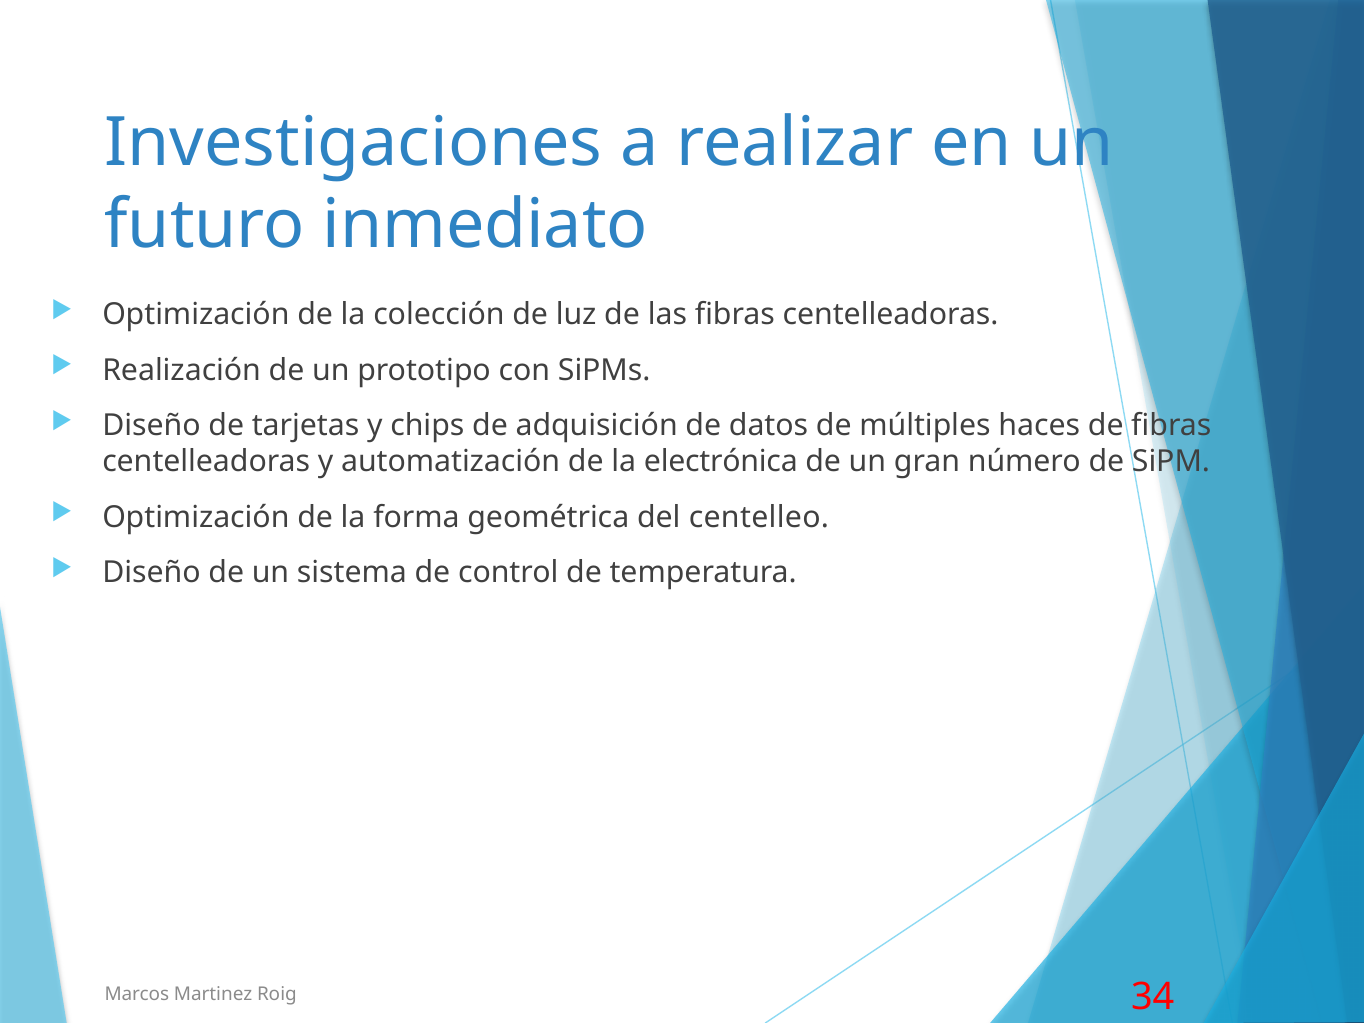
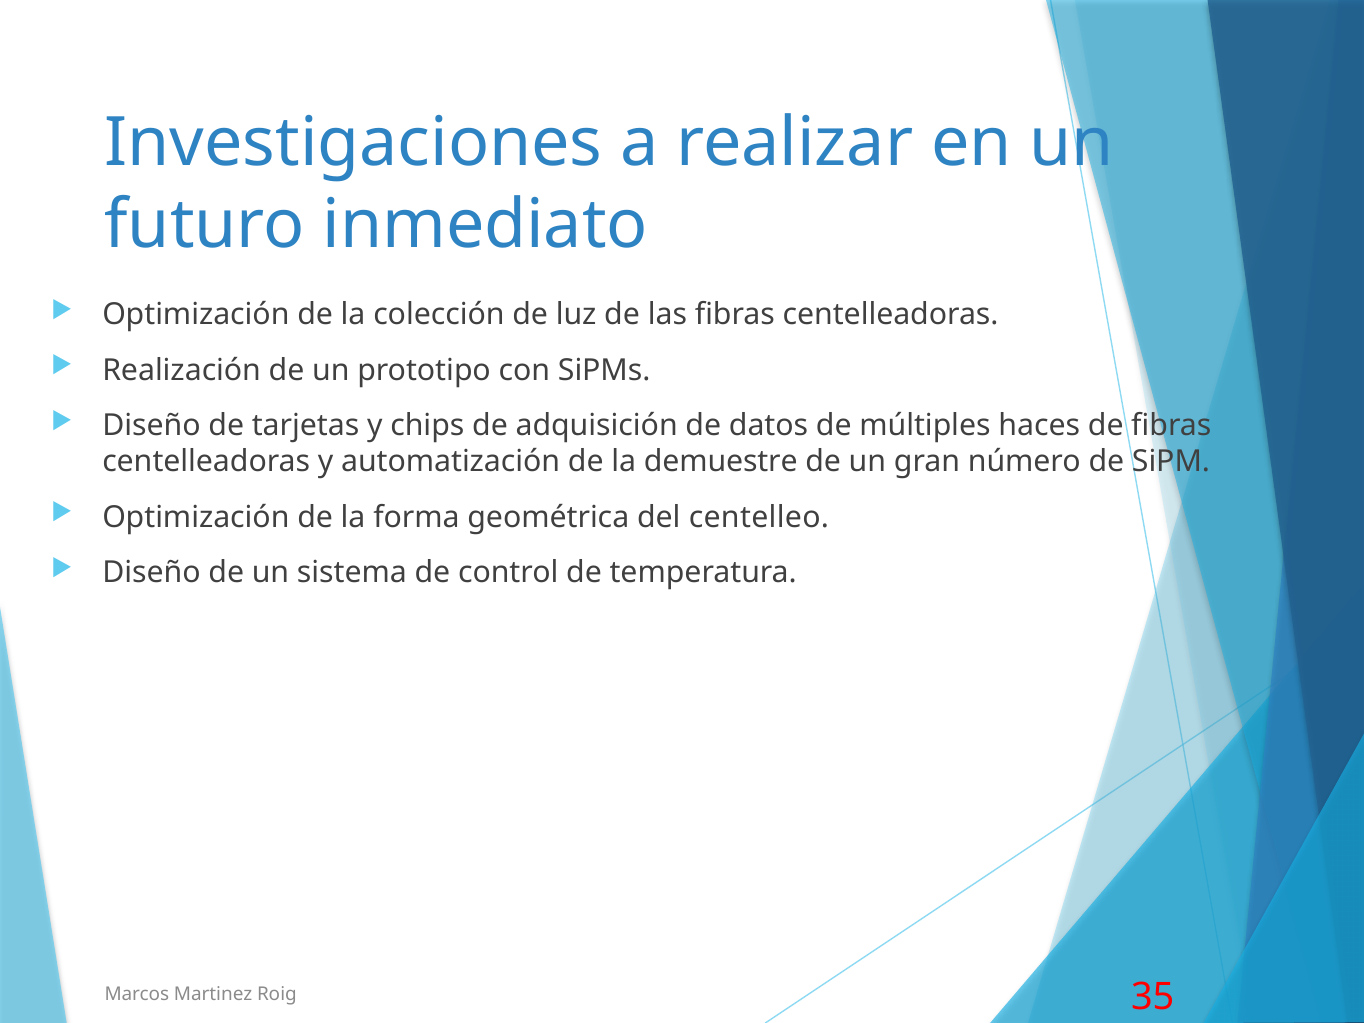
electrónica: electrónica -> demuestre
34: 34 -> 35
